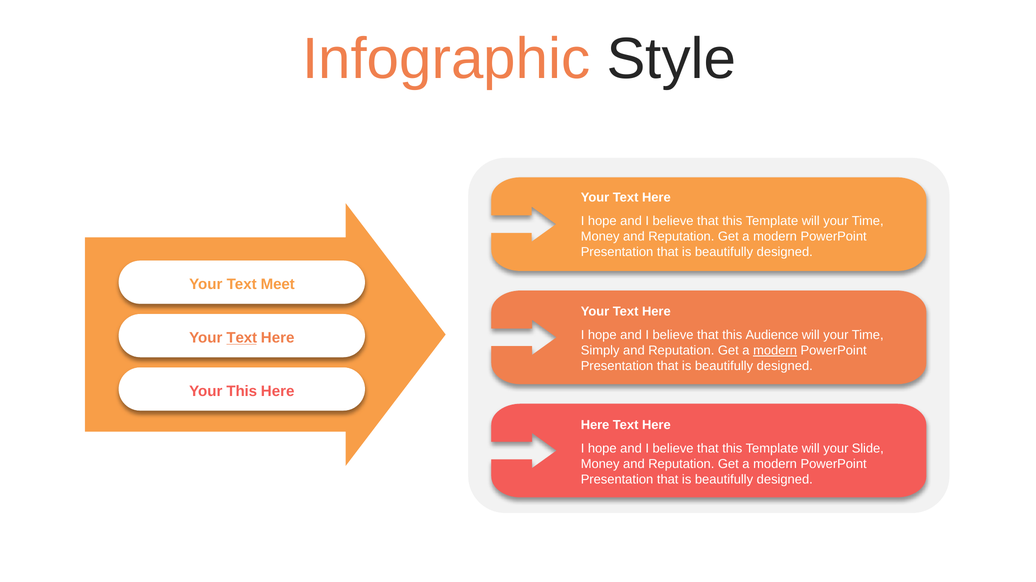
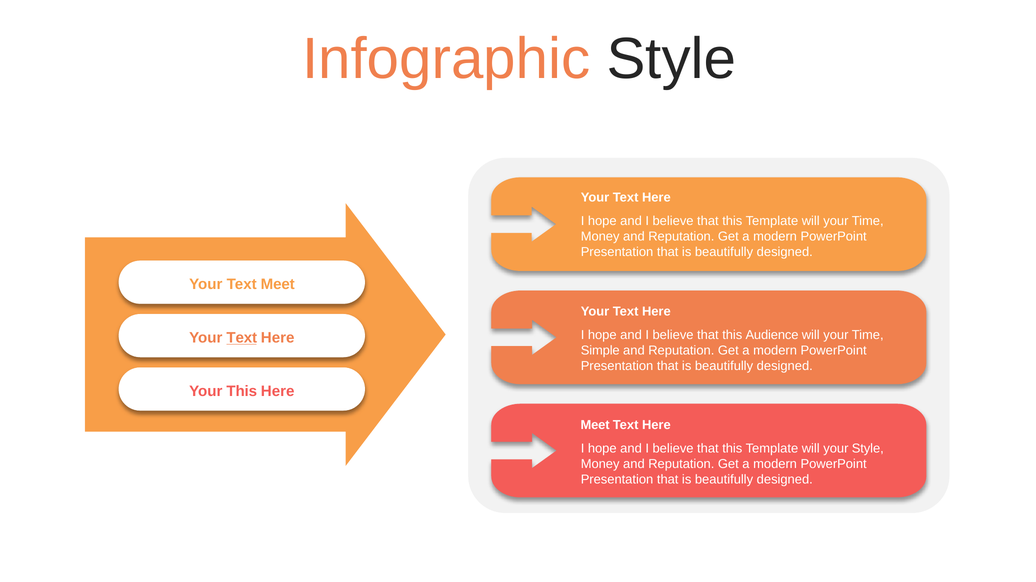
Simply: Simply -> Simple
modern at (775, 351) underline: present -> none
Here at (595, 426): Here -> Meet
your Slide: Slide -> Style
